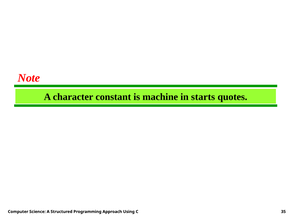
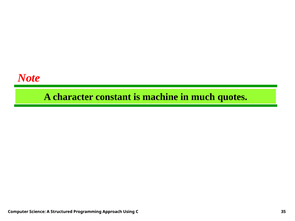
starts: starts -> much
